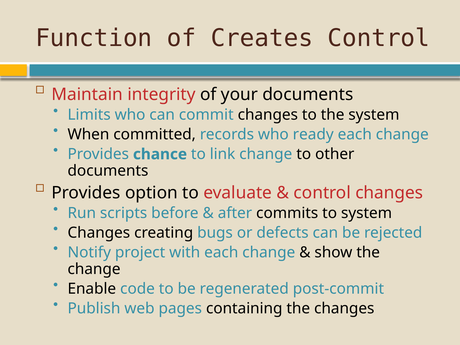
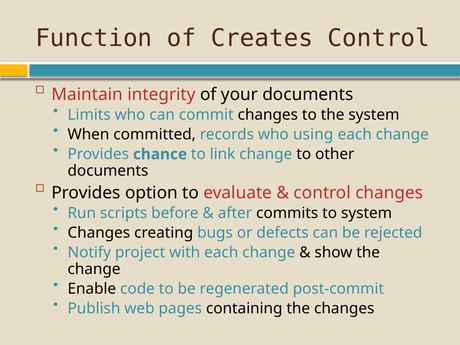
ready: ready -> using
